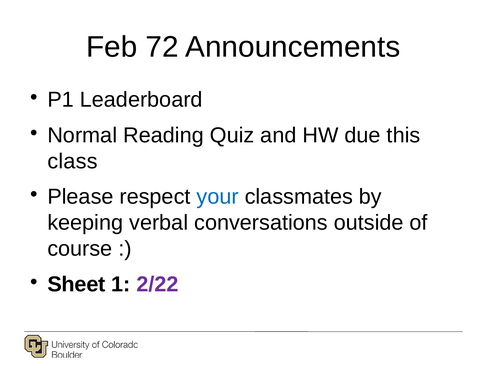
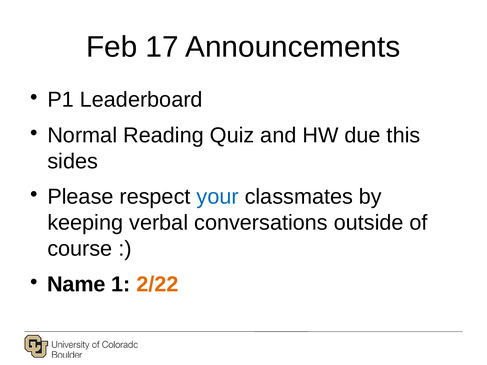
72: 72 -> 17
class: class -> sides
Sheet: Sheet -> Name
2/22 colour: purple -> orange
